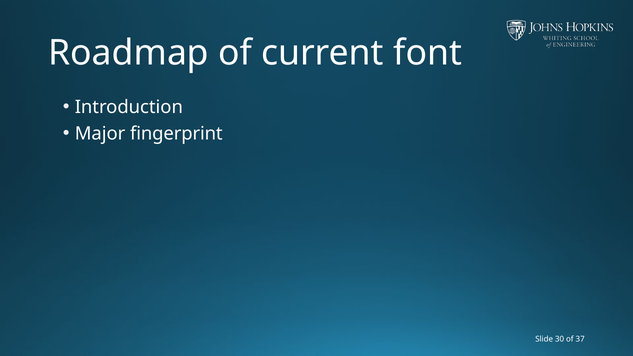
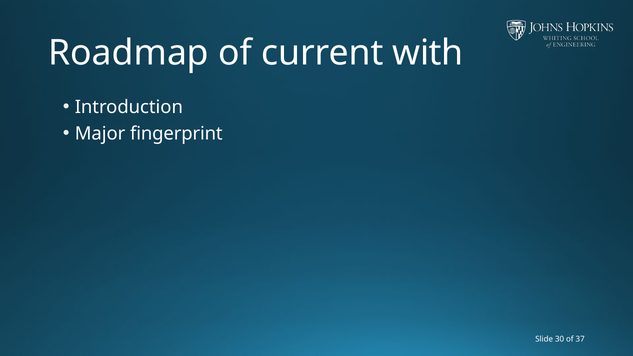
font: font -> with
